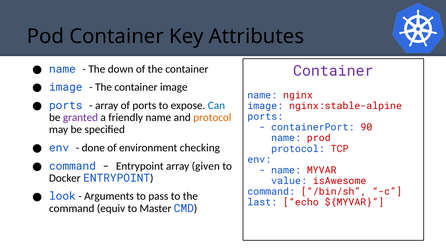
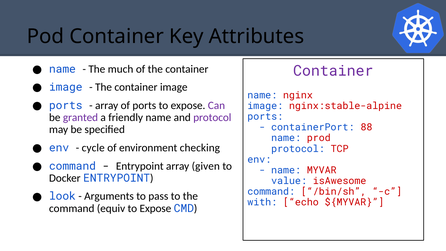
down: down -> much
Can colour: blue -> purple
protocol at (212, 117) colour: orange -> purple
90: 90 -> 88
done: done -> cycle
last: last -> with
equiv to Master: Master -> Expose
